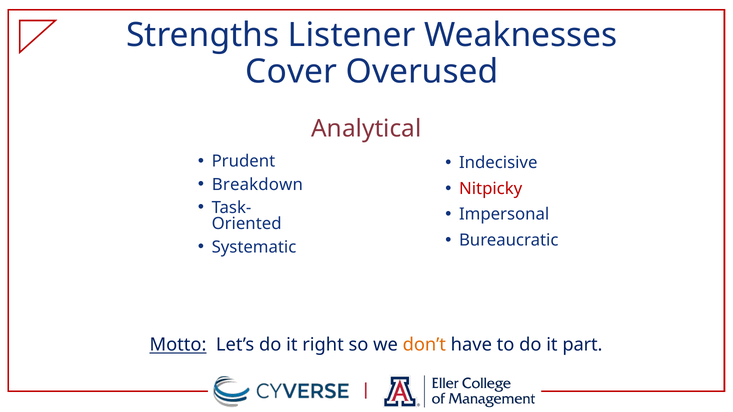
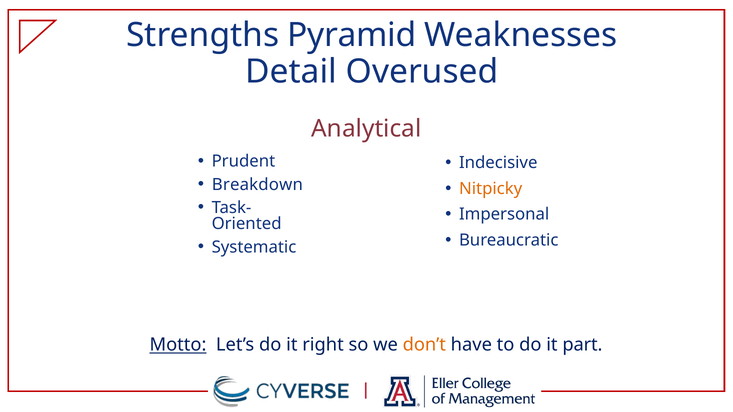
Listener: Listener -> Pyramid
Cover: Cover -> Detail
Nitpicky colour: red -> orange
